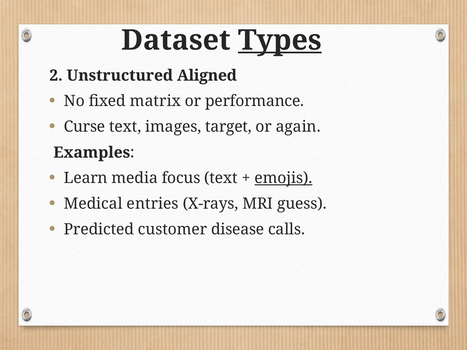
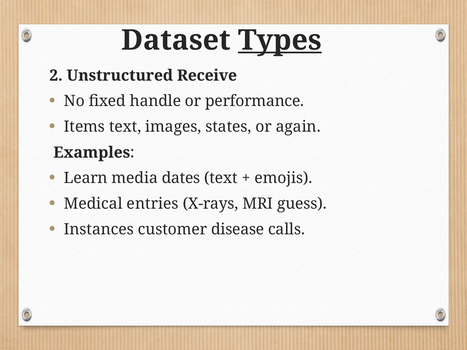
Aligned: Aligned -> Receive
matrix: matrix -> handle
Curse: Curse -> Items
target: target -> states
focus: focus -> dates
emojis underline: present -> none
Predicted: Predicted -> Instances
